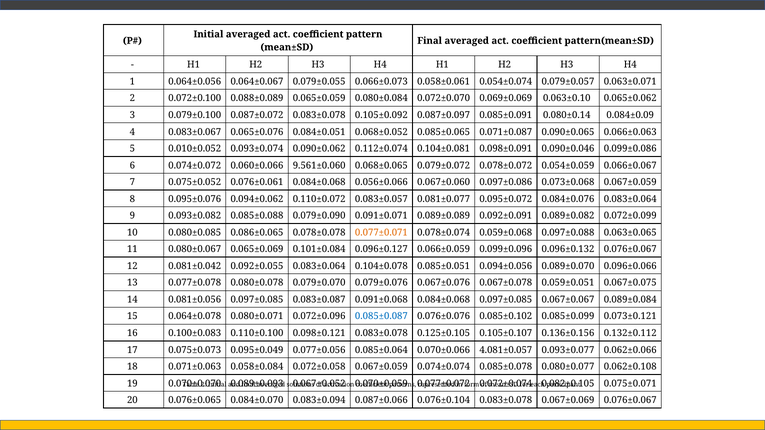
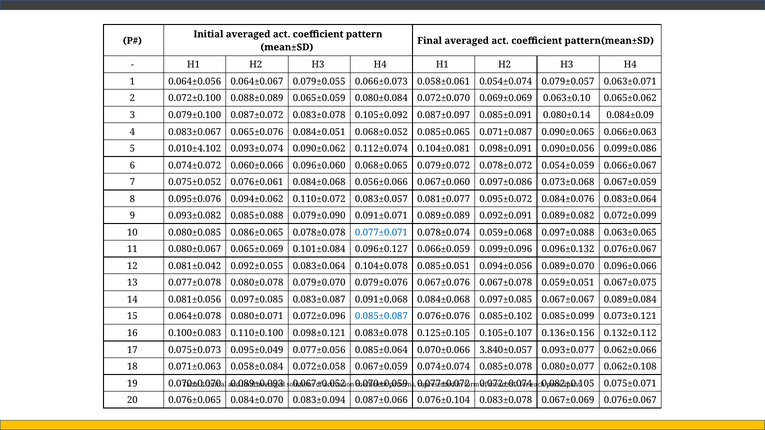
0.010±0.052: 0.010±0.052 -> 0.010±4.102
0.090±0.046: 0.090±0.046 -> 0.090±0.056
9.561±0.060: 9.561±0.060 -> 0.096±0.060
0.077±0.071 colour: orange -> blue
4.081±0.057: 4.081±0.057 -> 3.840±0.057
